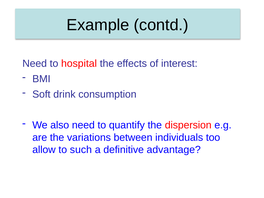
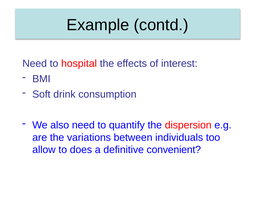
such: such -> does
advantage: advantage -> convenient
